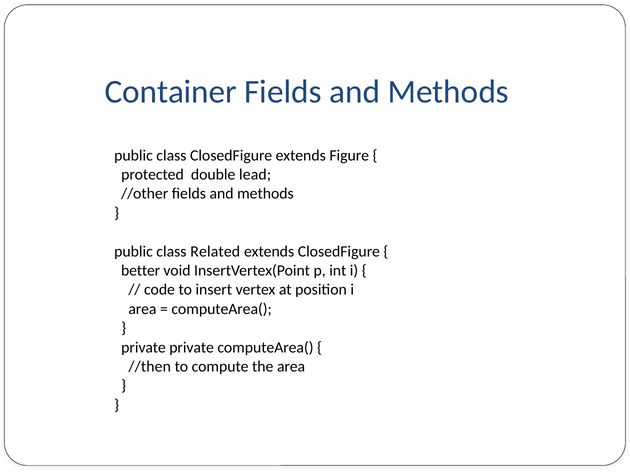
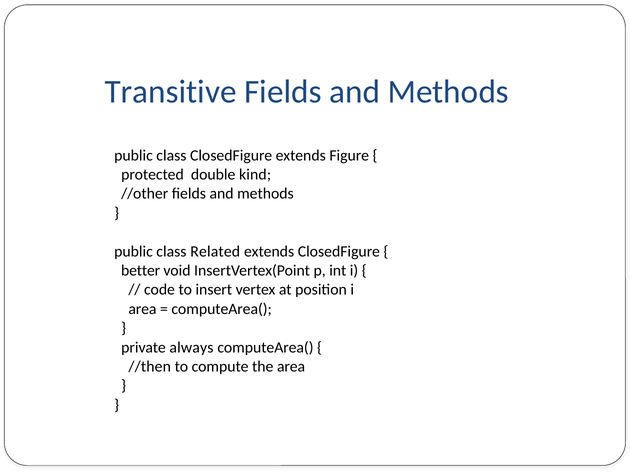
Container: Container -> Transitive
lead: lead -> kind
private private: private -> always
